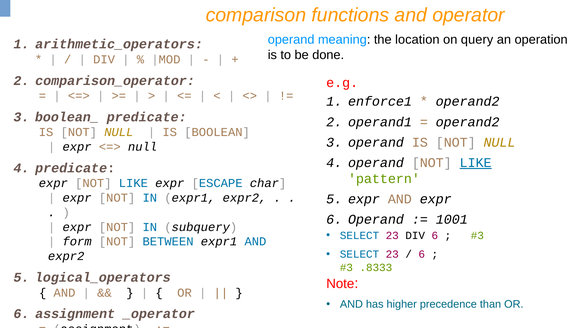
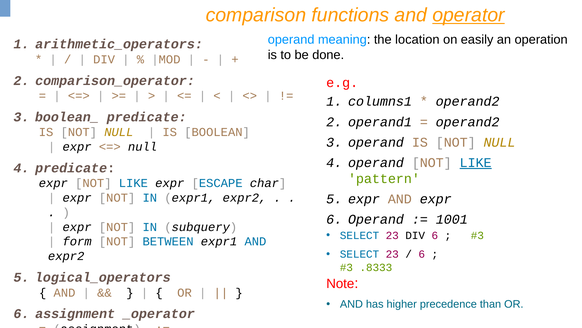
operator underline: none -> present
query: query -> easily
enforce1: enforce1 -> columns1
